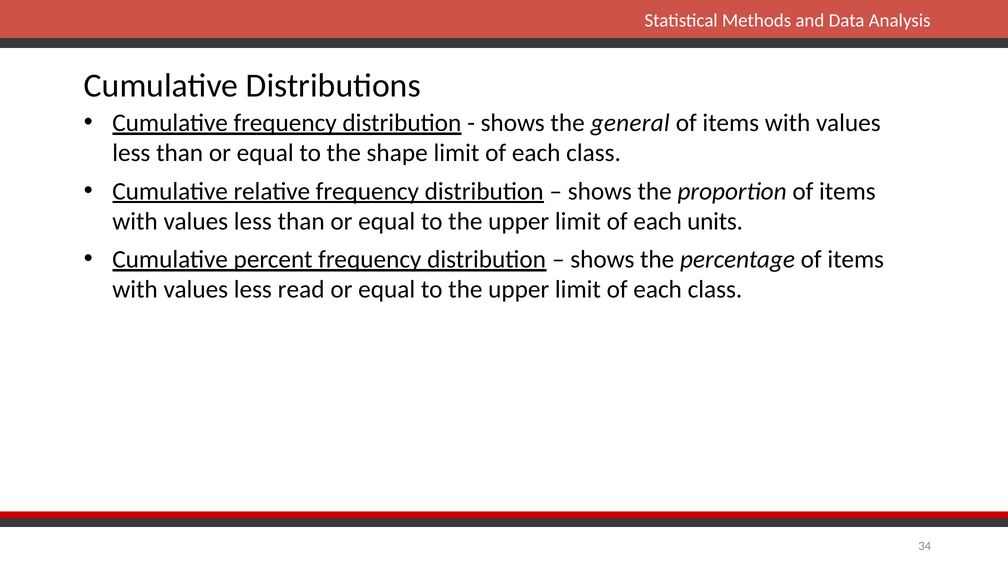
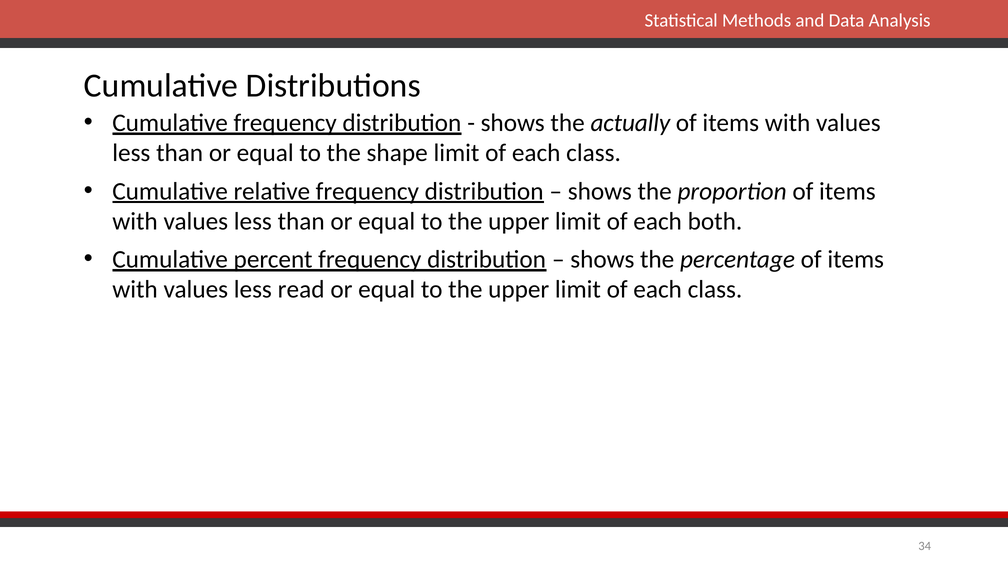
general: general -> actually
units: units -> both
